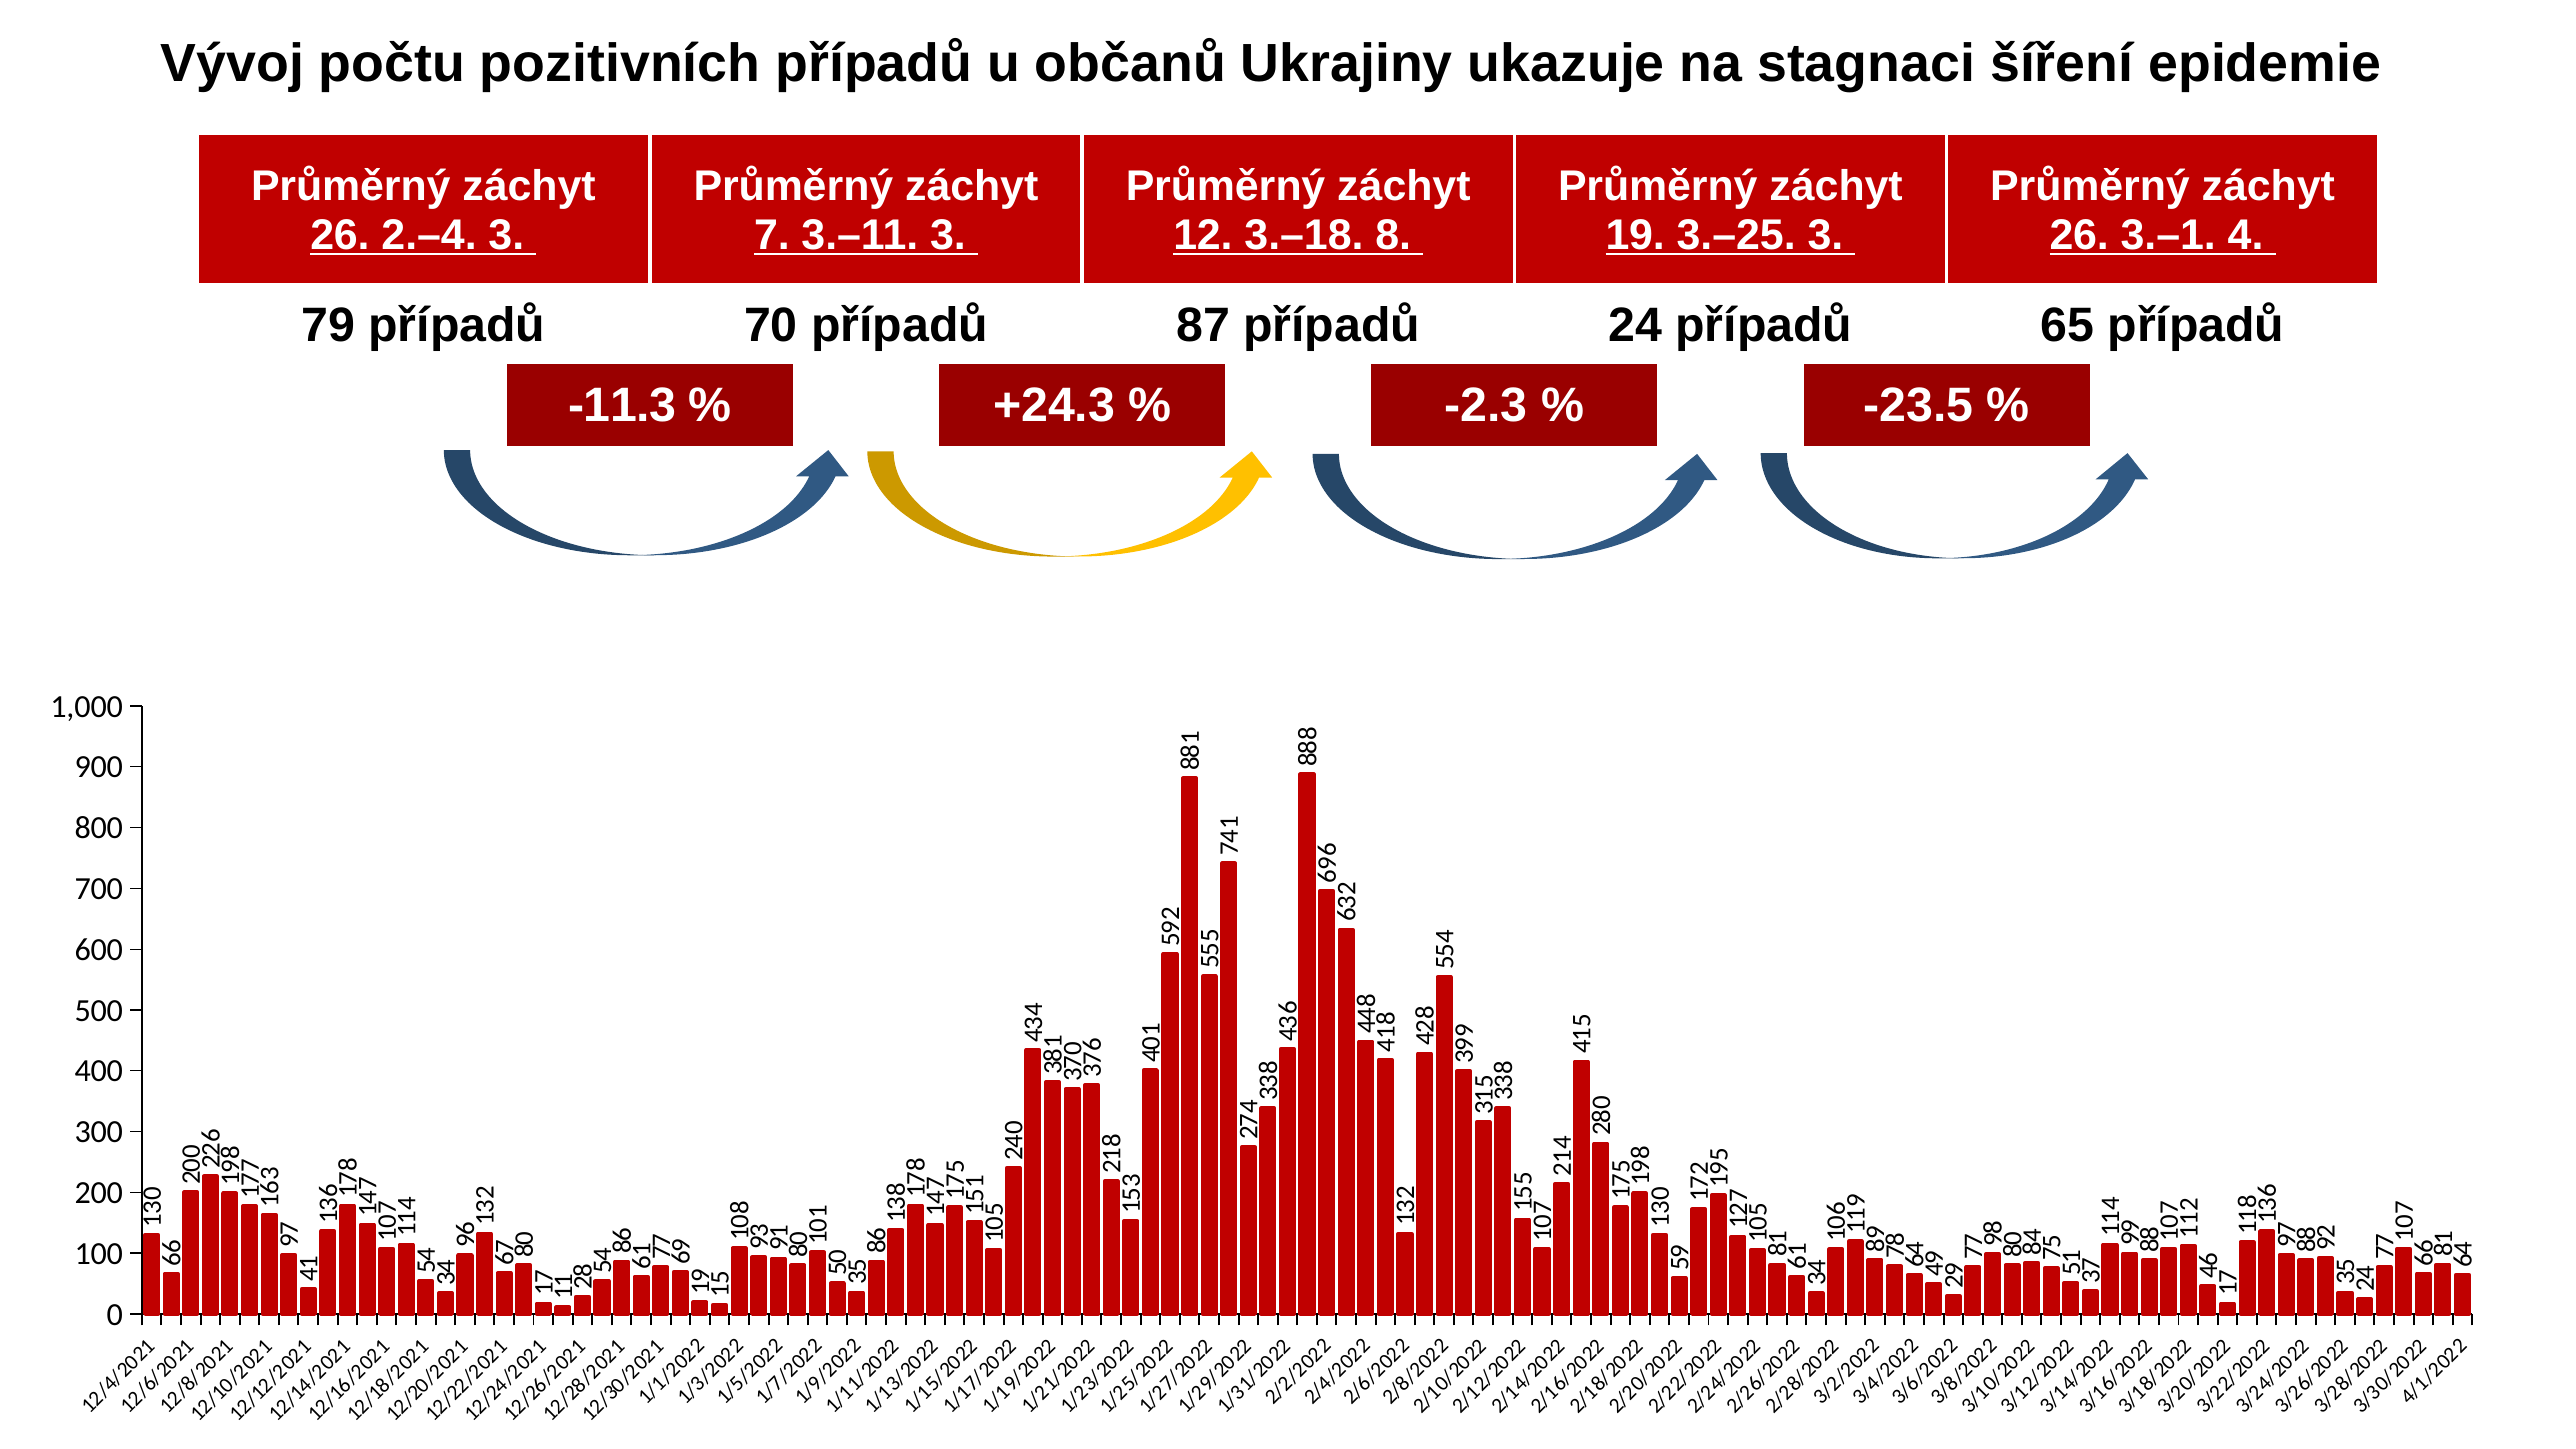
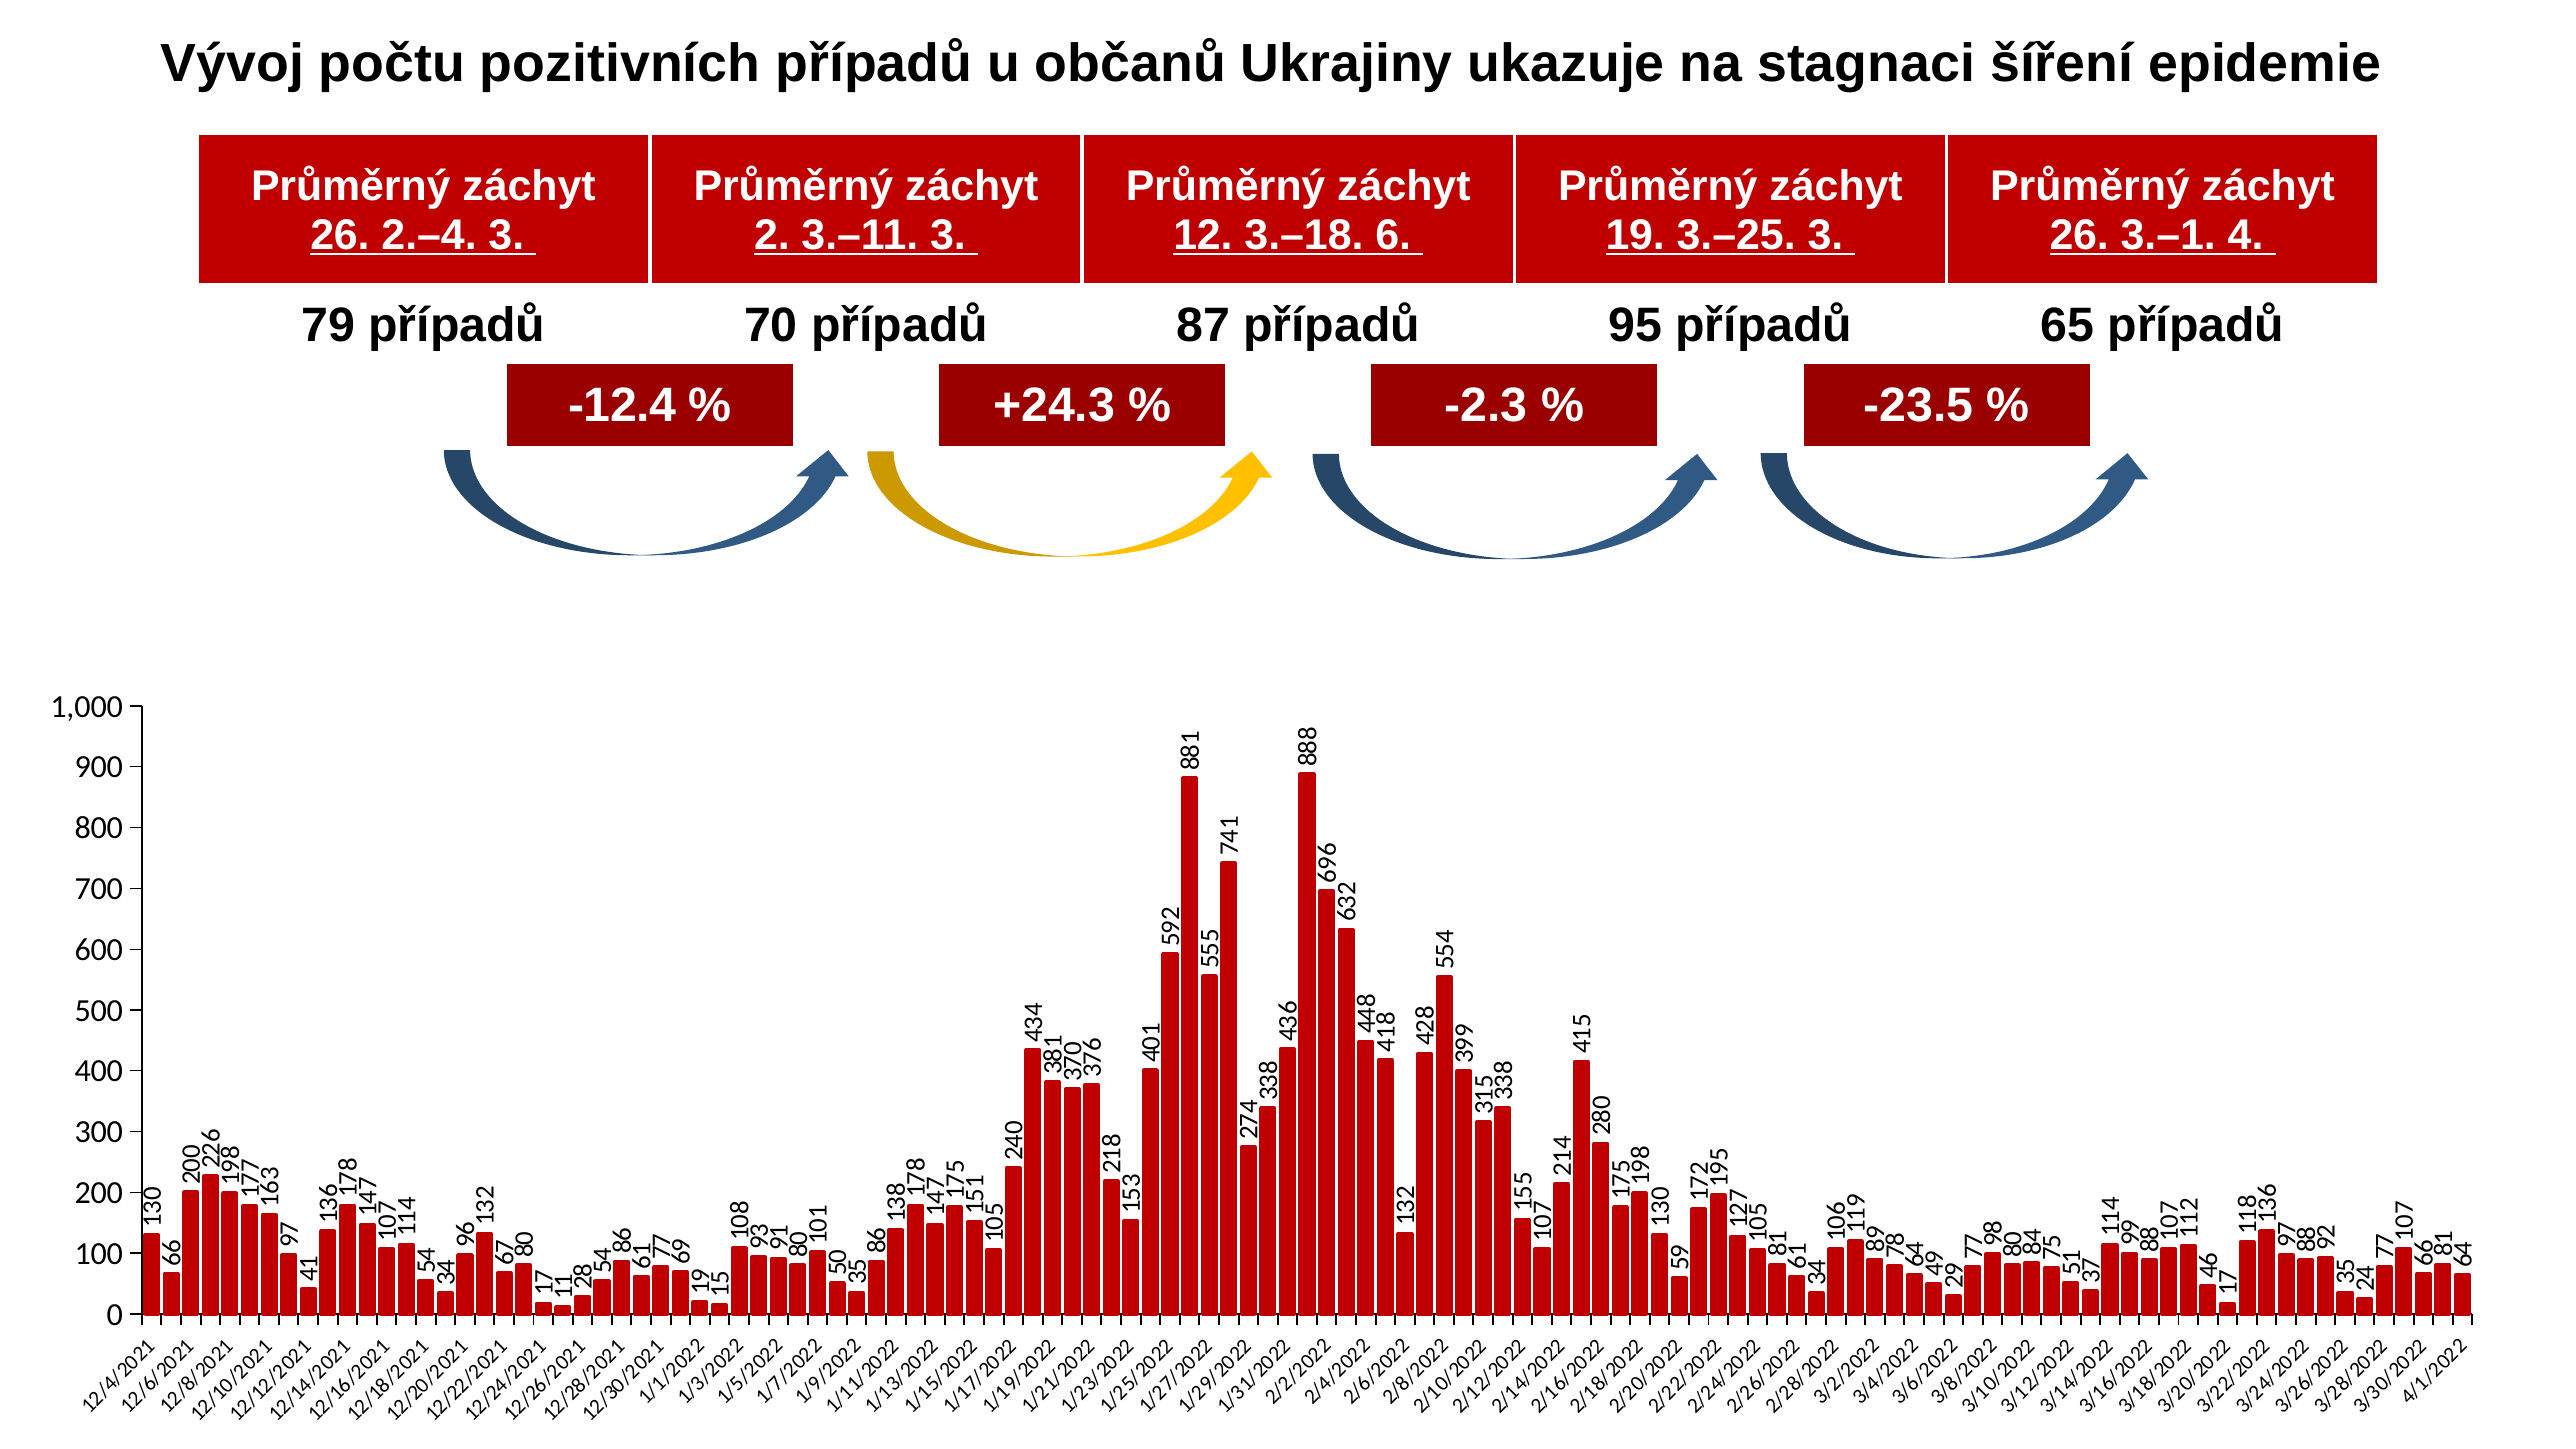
2.–4 3 7: 7 -> 2
3.–18 8: 8 -> 6
24: 24 -> 95
-11.3: -11.3 -> -12.4
